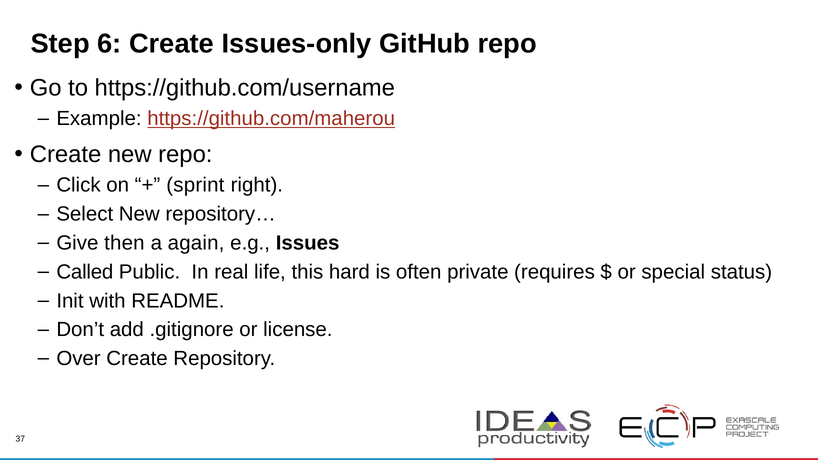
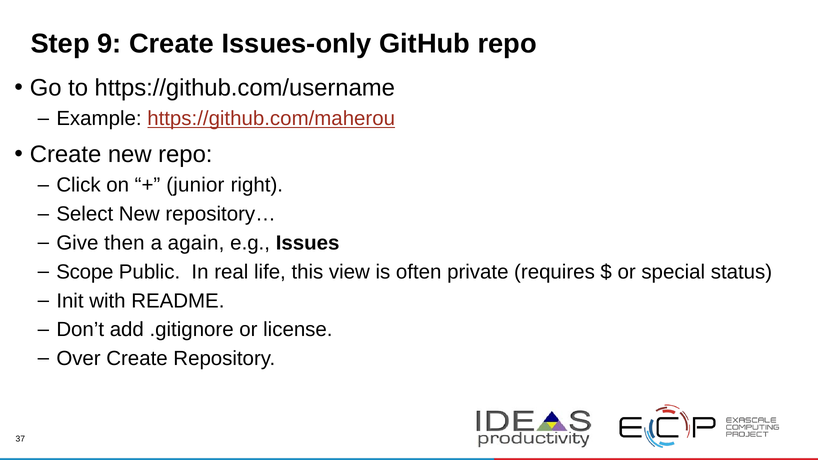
6: 6 -> 9
sprint: sprint -> junior
Called: Called -> Scope
hard: hard -> view
